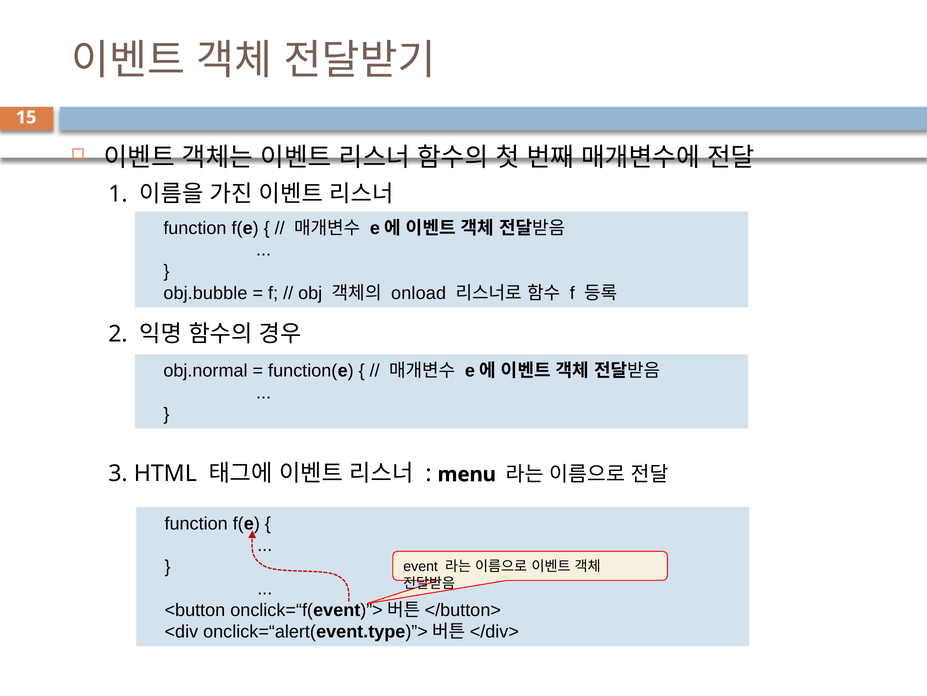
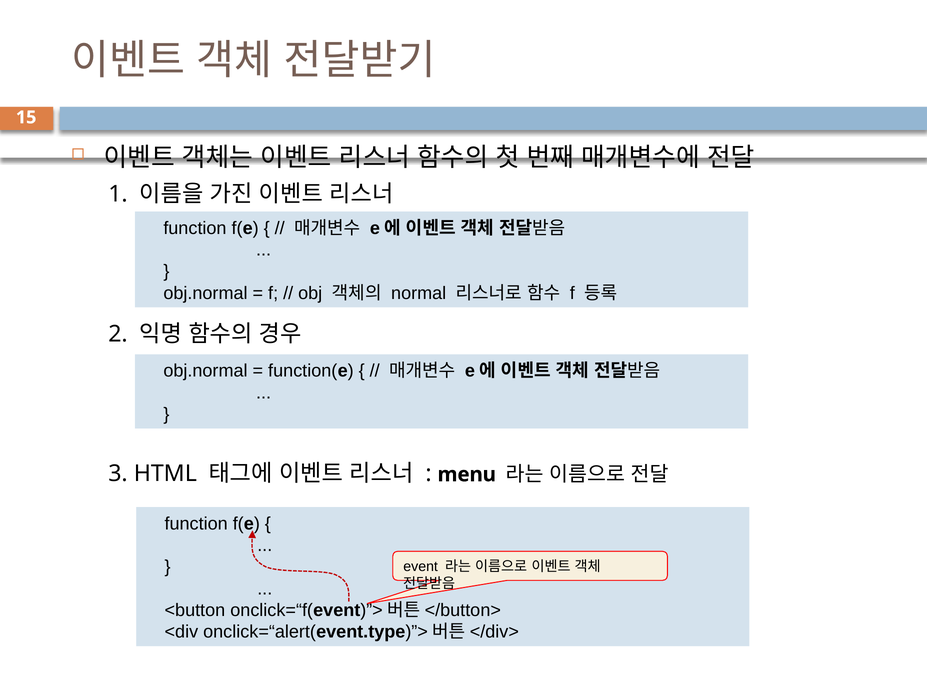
obj.bubble at (205, 293): obj.bubble -> obj.normal
onload: onload -> normal
